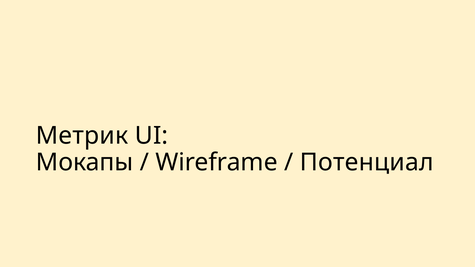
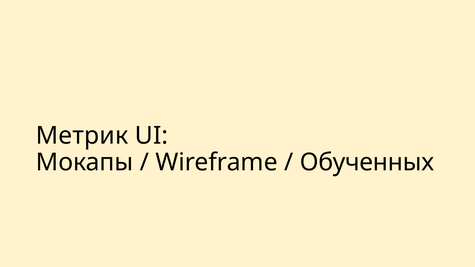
Потенциал: Потенциал -> Обученных
